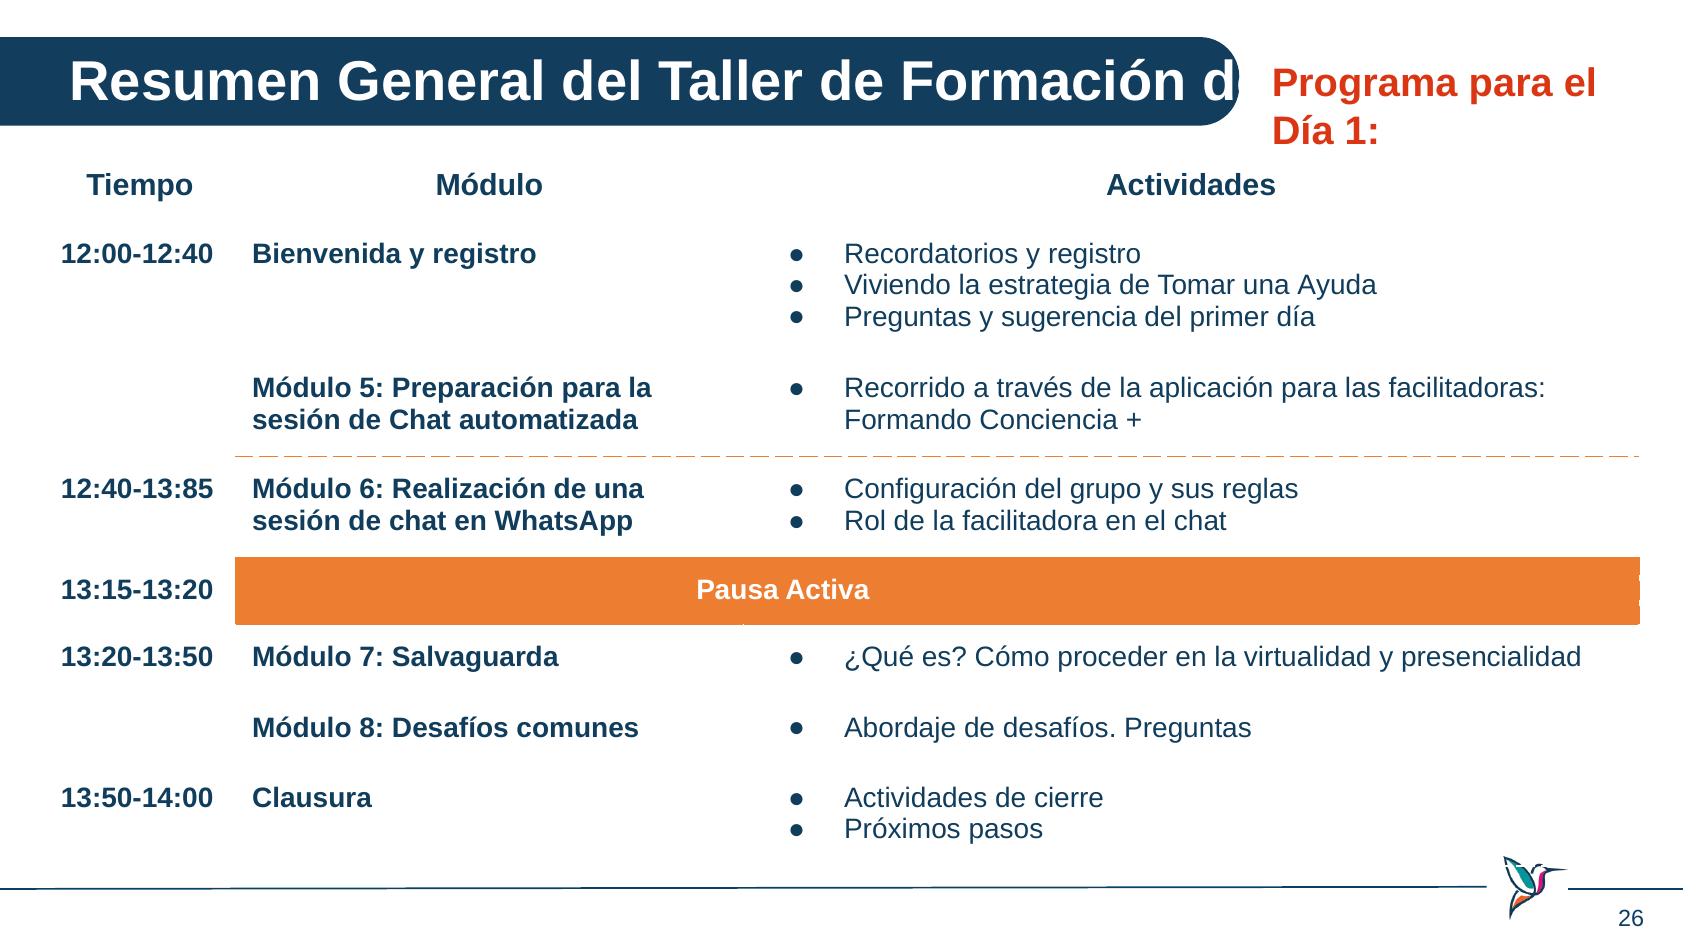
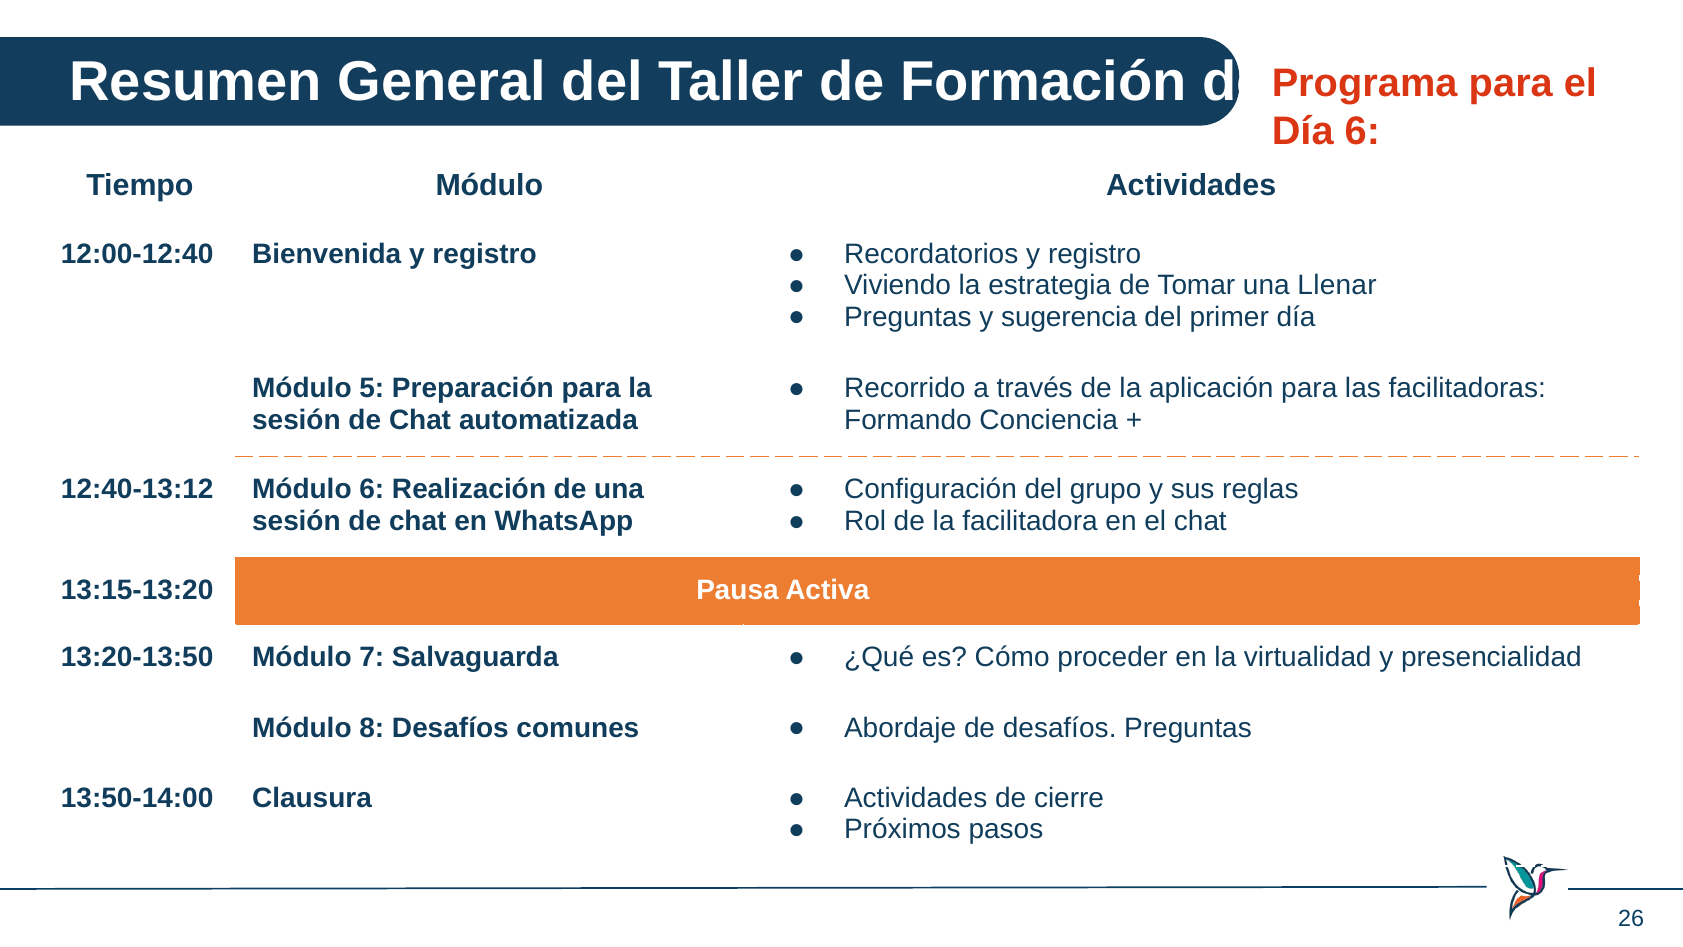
Día 1: 1 -> 6
Ayuda: Ayuda -> Llenar
12:40-13:85: 12:40-13:85 -> 12:40-13:12
